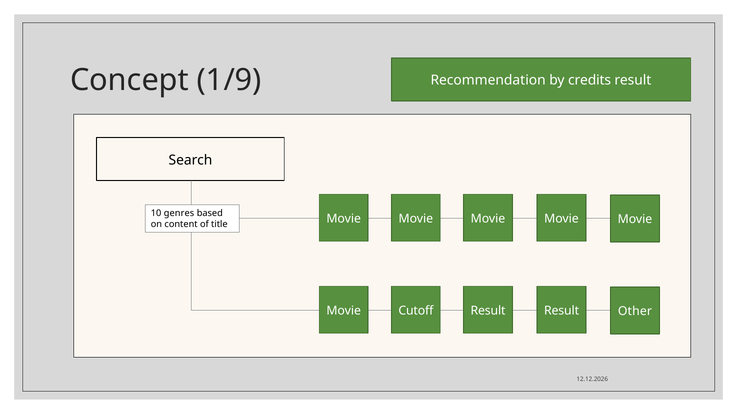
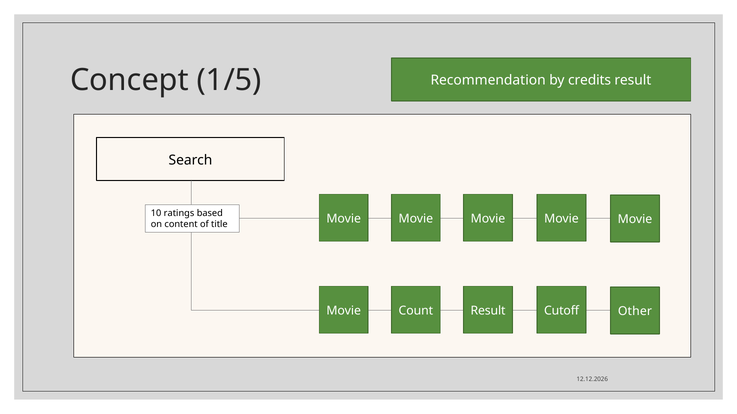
1/9: 1/9 -> 1/5
genres: genres -> ratings
Cutoff: Cutoff -> Count
Result at (562, 311): Result -> Cutoff
